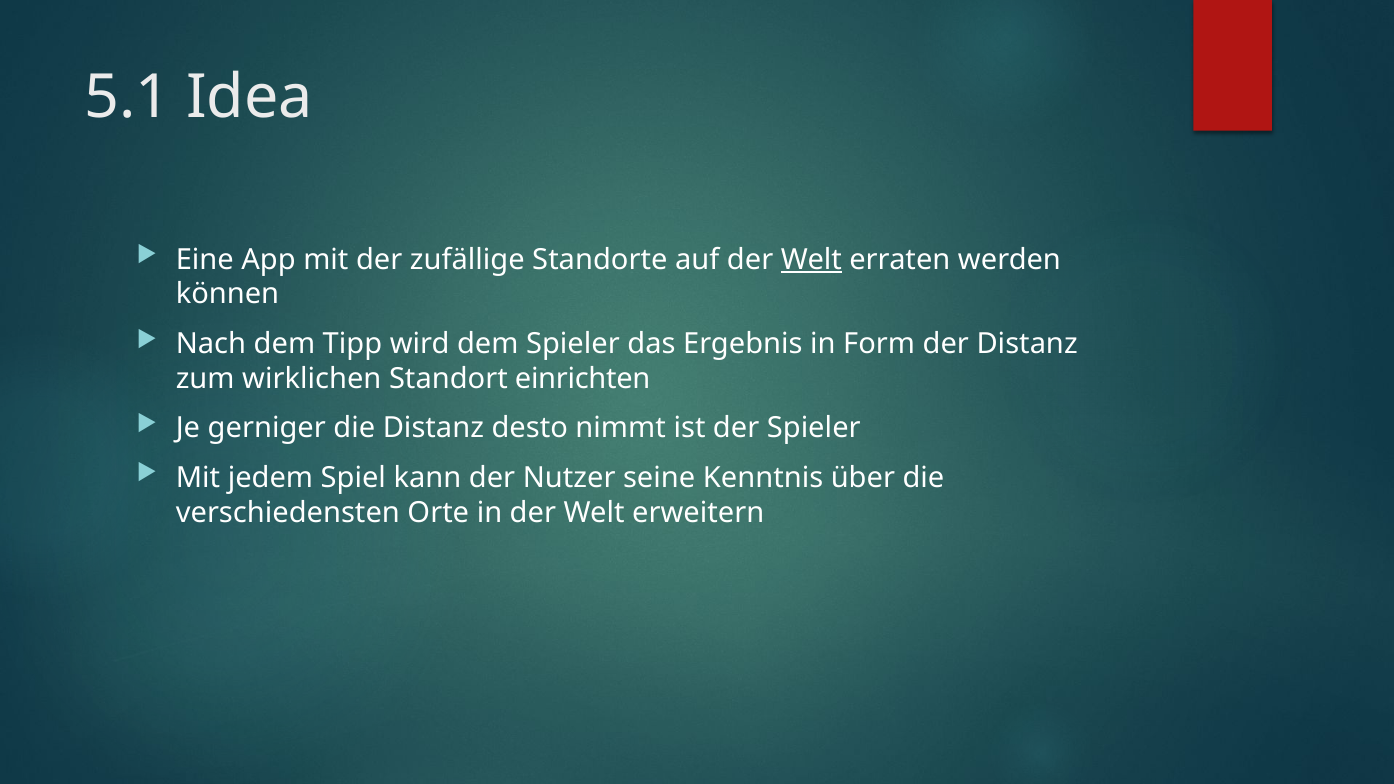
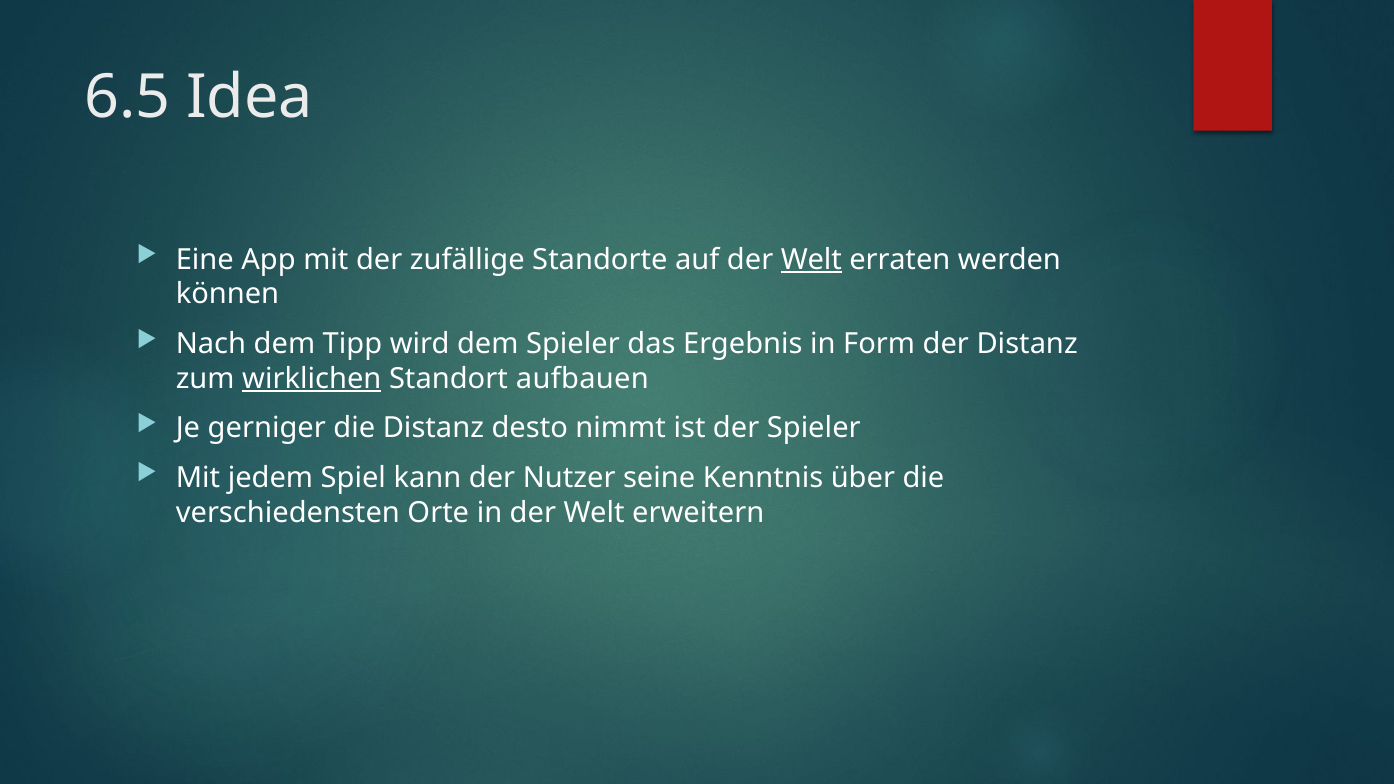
5.1: 5.1 -> 6.5
wirklichen underline: none -> present
einrichten: einrichten -> aufbauen
